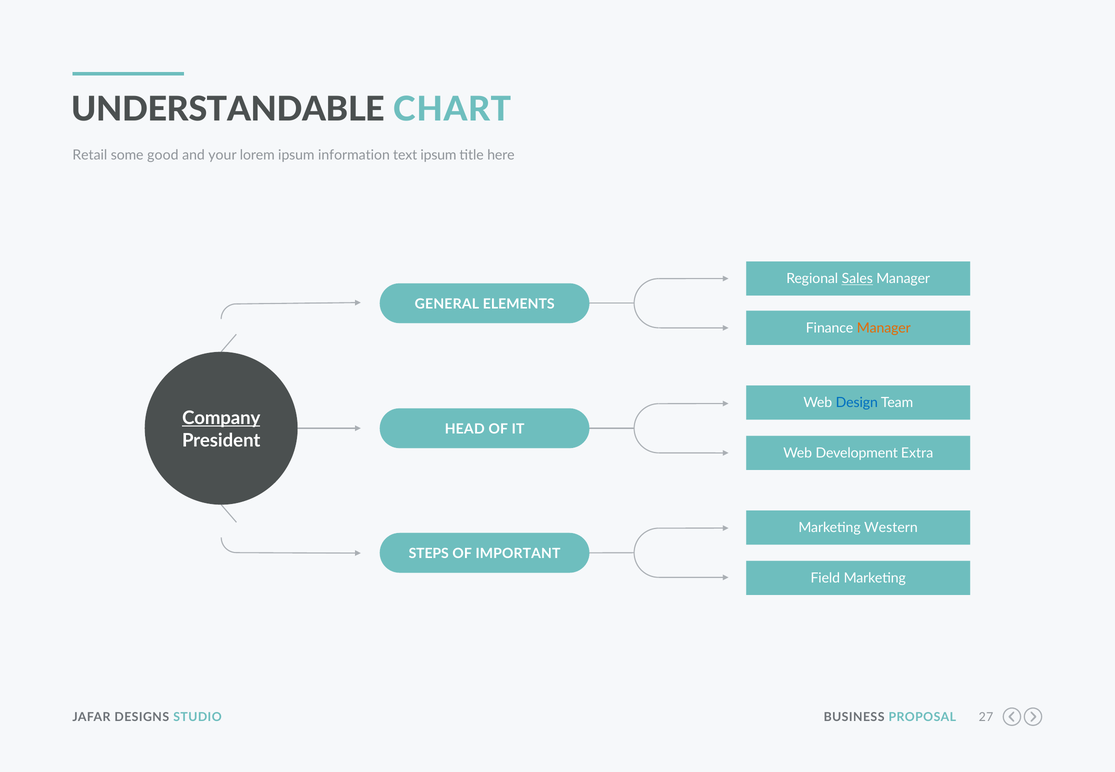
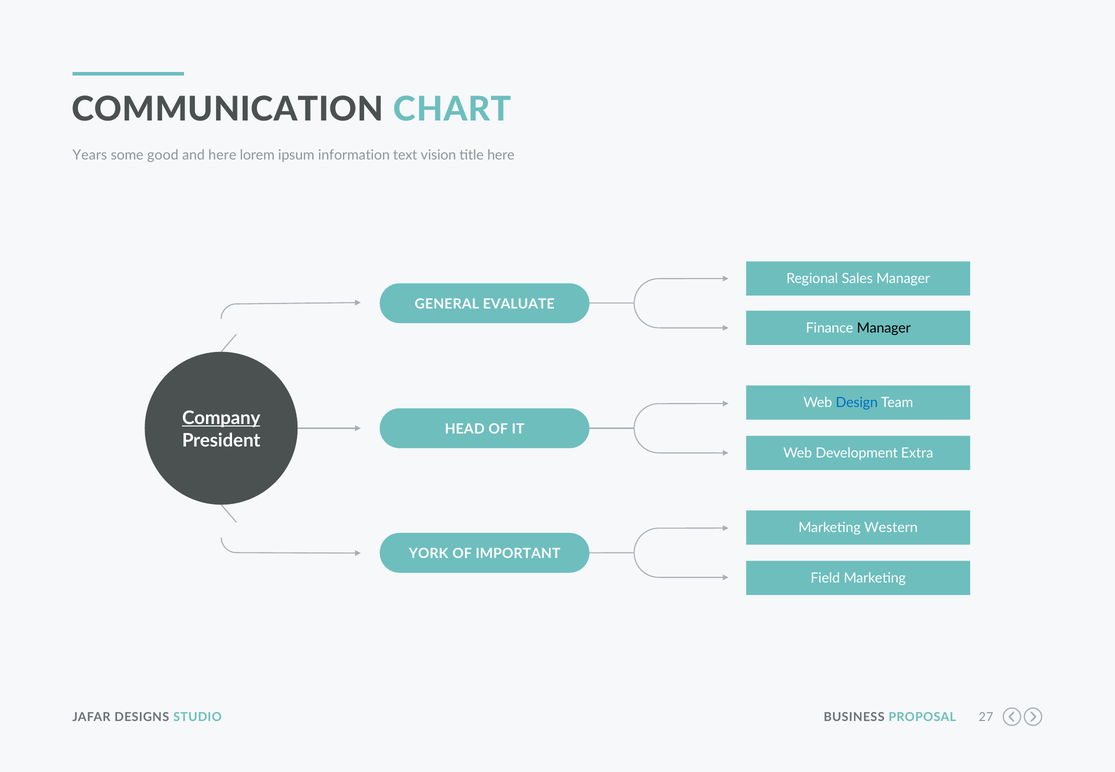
UNDERSTANDABLE: UNDERSTANDABLE -> COMMUNICATION
Retail: Retail -> Years
and your: your -> here
text ipsum: ipsum -> vision
Sales underline: present -> none
ELEMENTS: ELEMENTS -> EVALUATE
Manager at (884, 328) colour: orange -> black
STEPS: STEPS -> YORK
